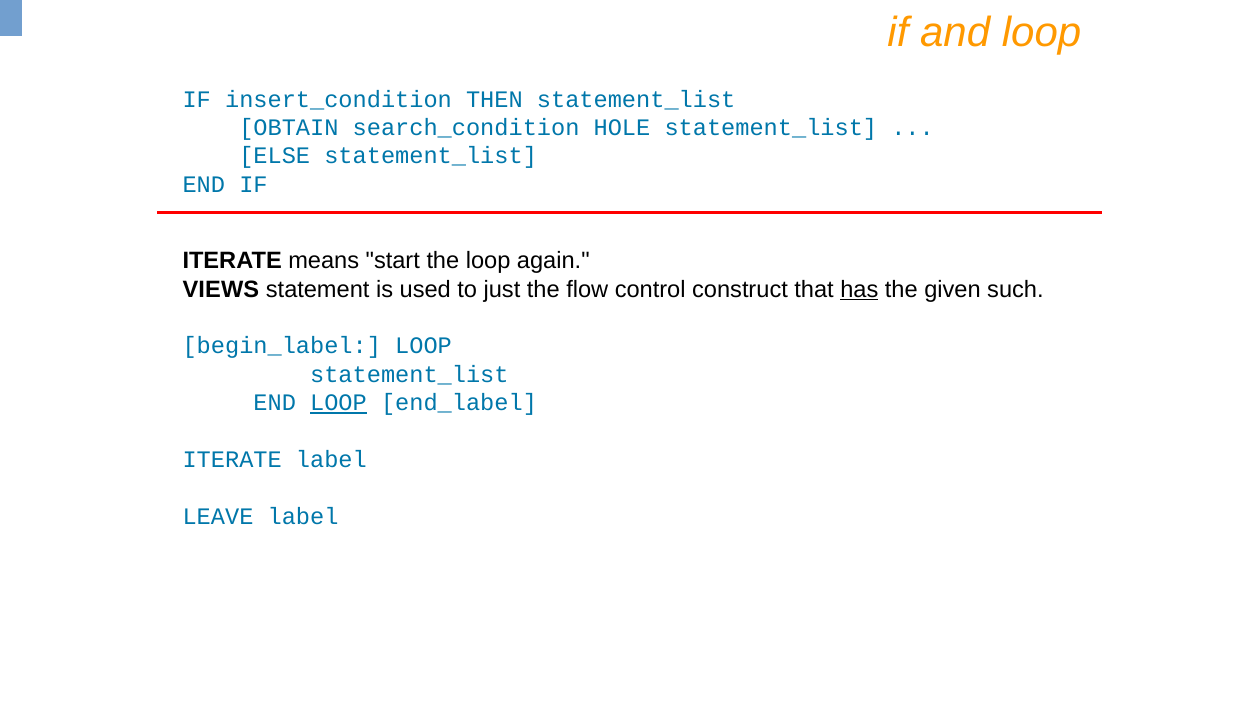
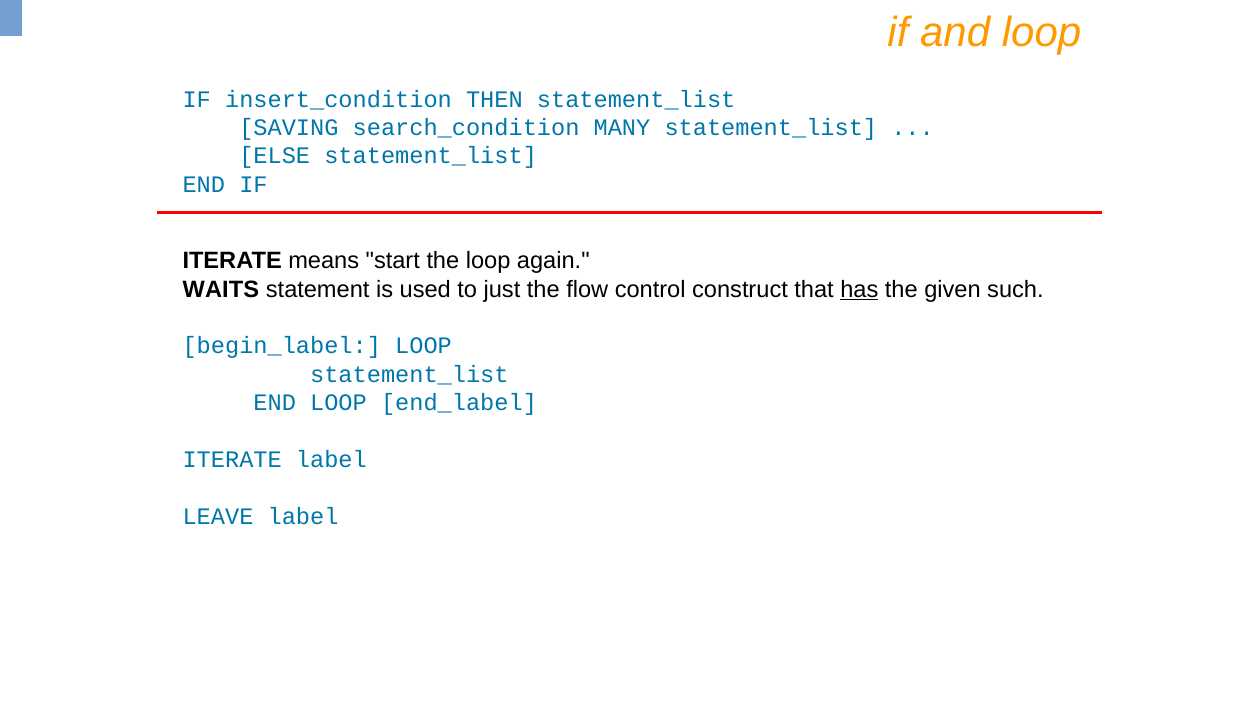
OBTAIN: OBTAIN -> SAVING
HOLE: HOLE -> MANY
VIEWS: VIEWS -> WAITS
LOOP at (338, 403) underline: present -> none
